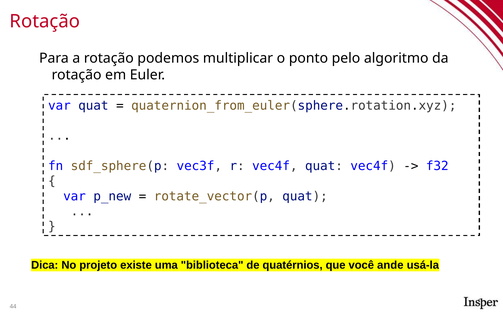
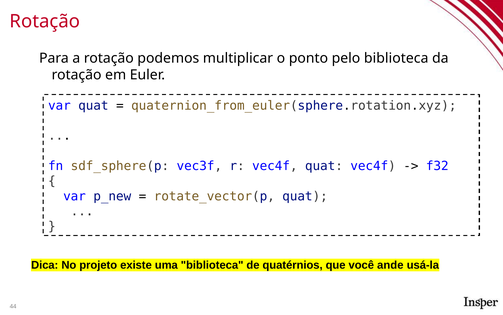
pelo algoritmo: algoritmo -> biblioteca
